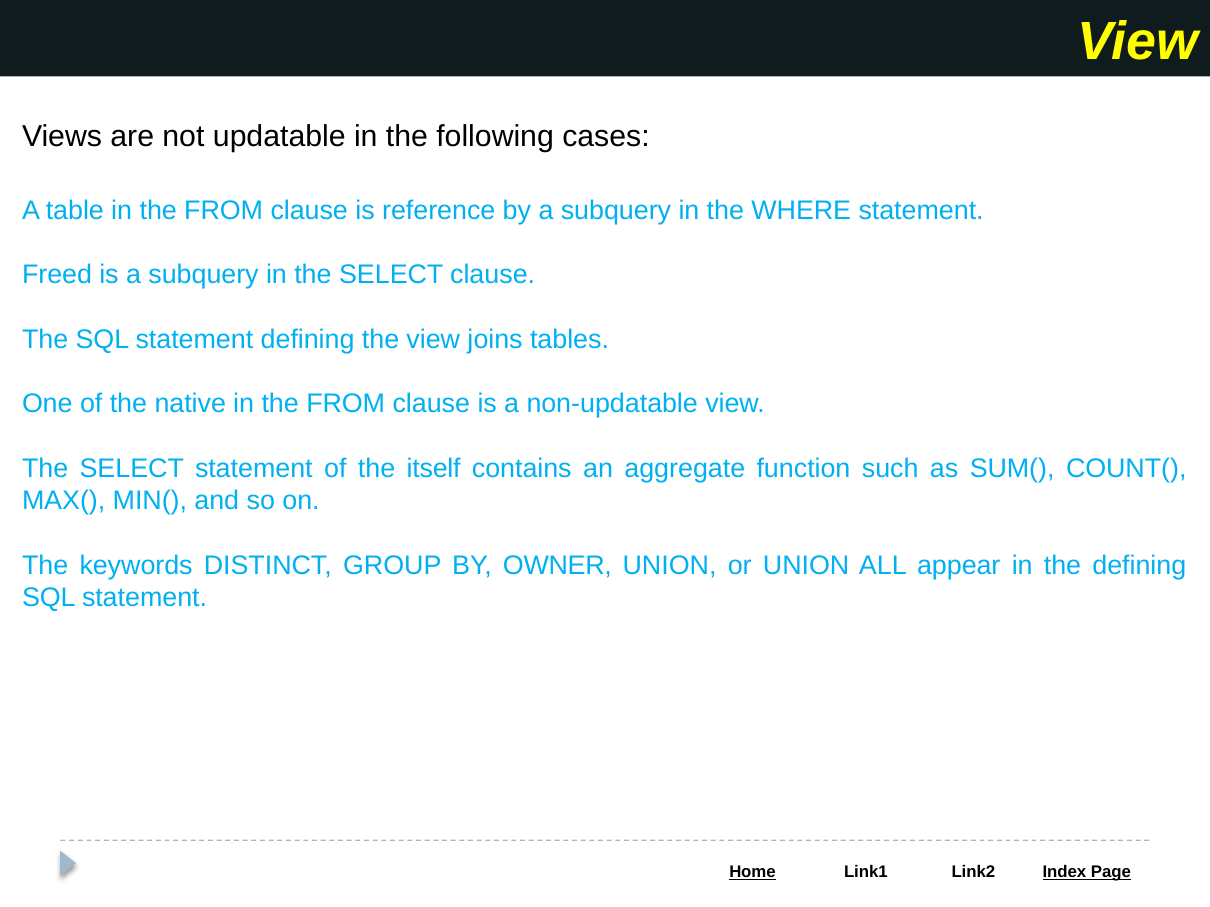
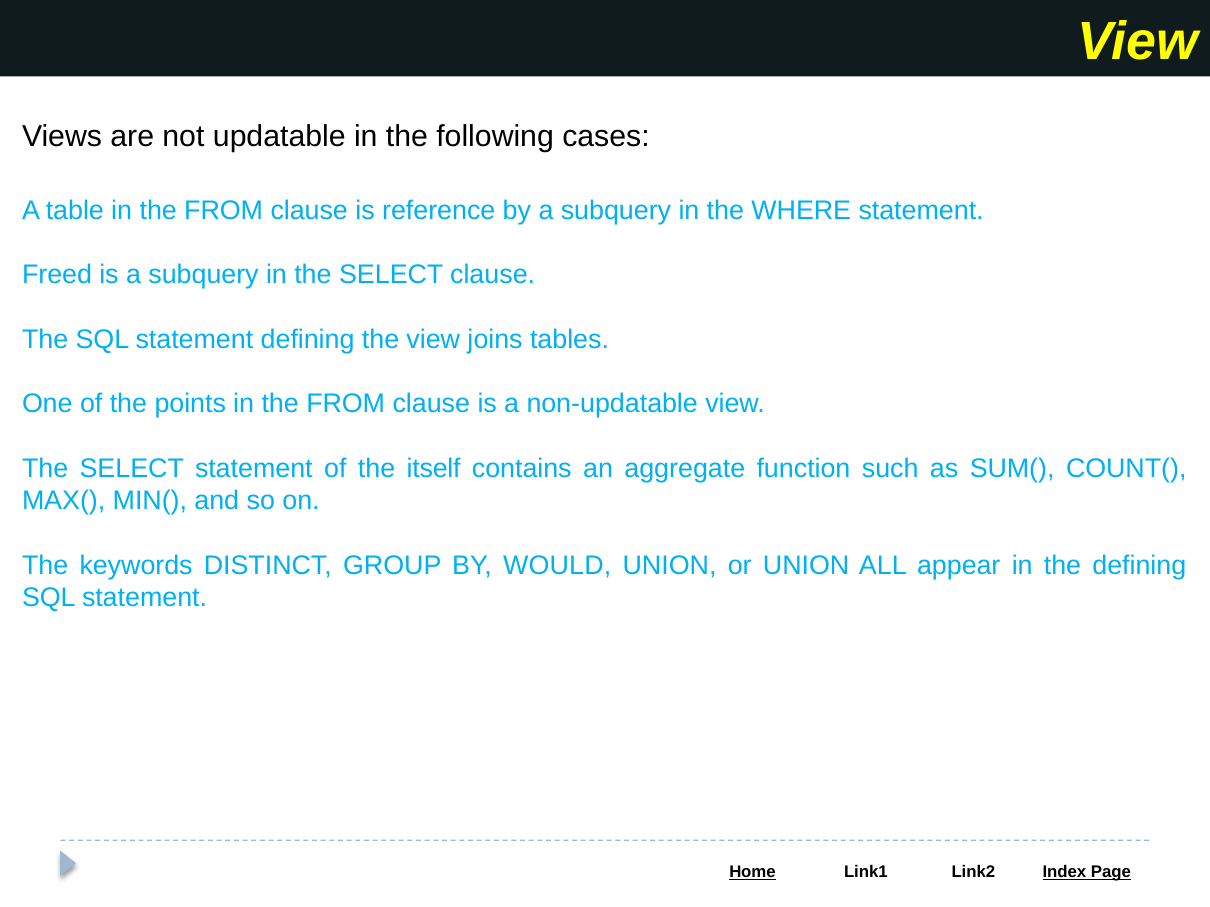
native: native -> points
OWNER: OWNER -> WOULD
